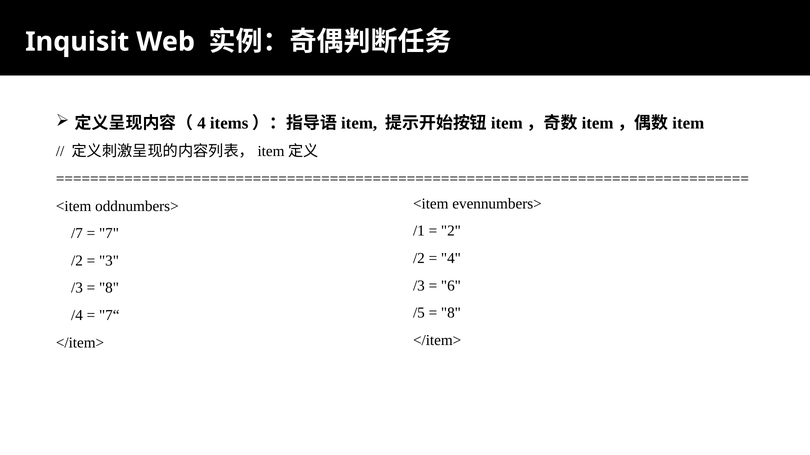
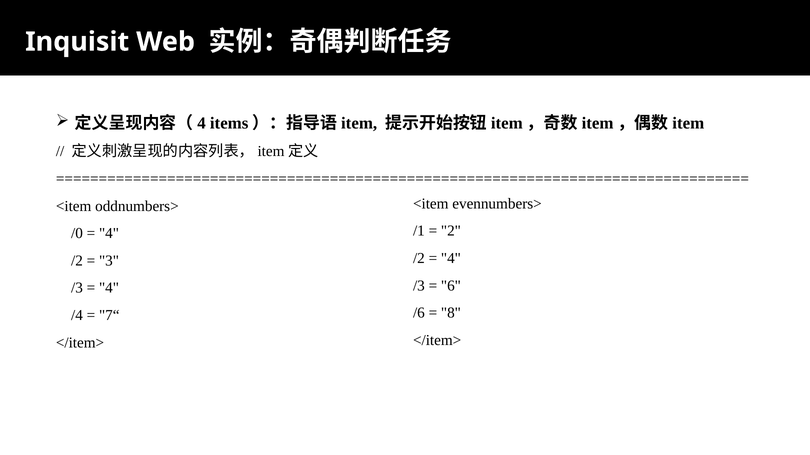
/7: /7 -> /0
7 at (109, 234): 7 -> 4
8 at (109, 288): 8 -> 4
/5: /5 -> /6
